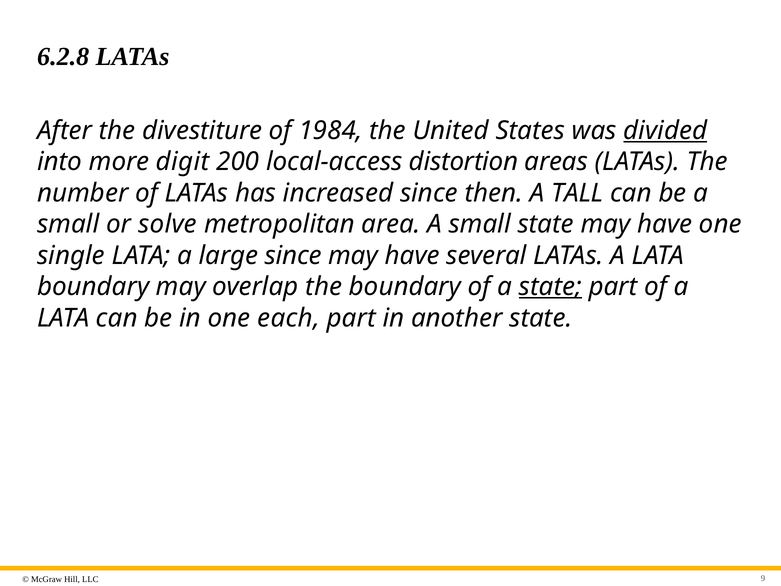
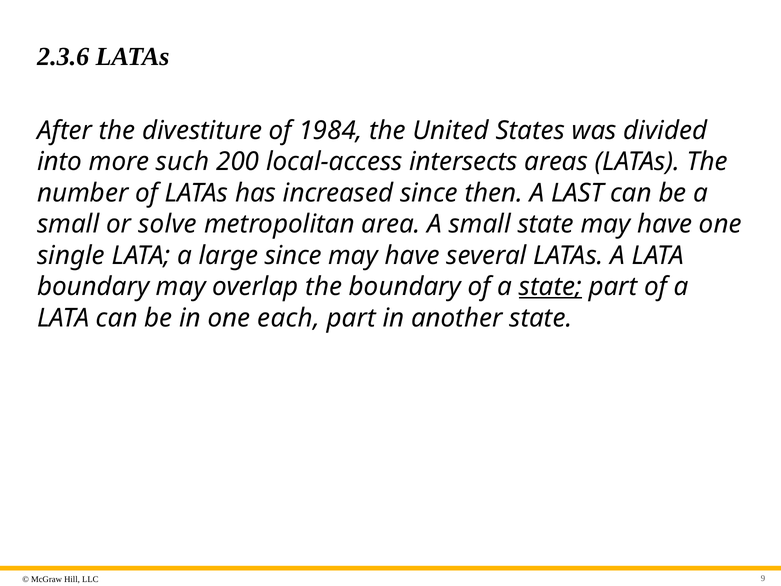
6.2.8: 6.2.8 -> 2.3.6
divided underline: present -> none
digit: digit -> such
distortion: distortion -> intersects
TALL: TALL -> LAST
